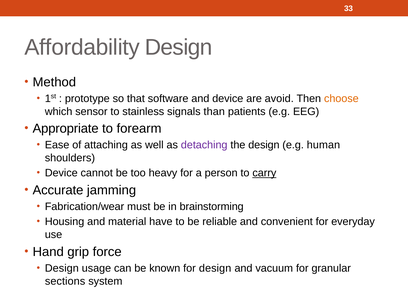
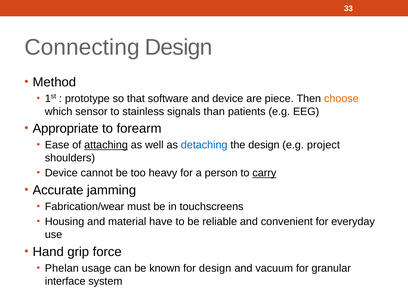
Affordability: Affordability -> Connecting
avoid: avoid -> piece
attaching underline: none -> present
detaching colour: purple -> blue
human: human -> project
brainstorming: brainstorming -> touchscreens
Design at (62, 268): Design -> Phelan
sections: sections -> interface
